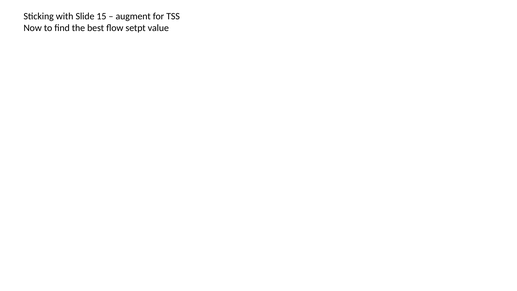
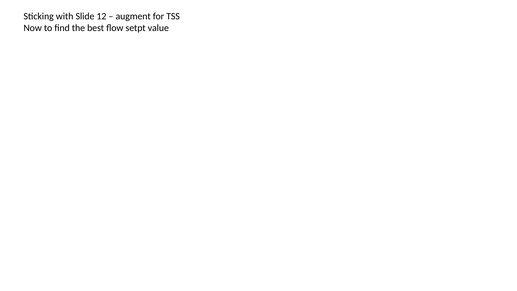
15: 15 -> 12
